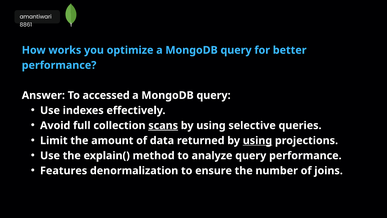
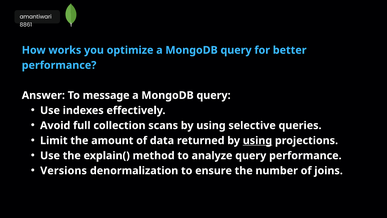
accessed: accessed -> message
scans underline: present -> none
Features: Features -> Versions
